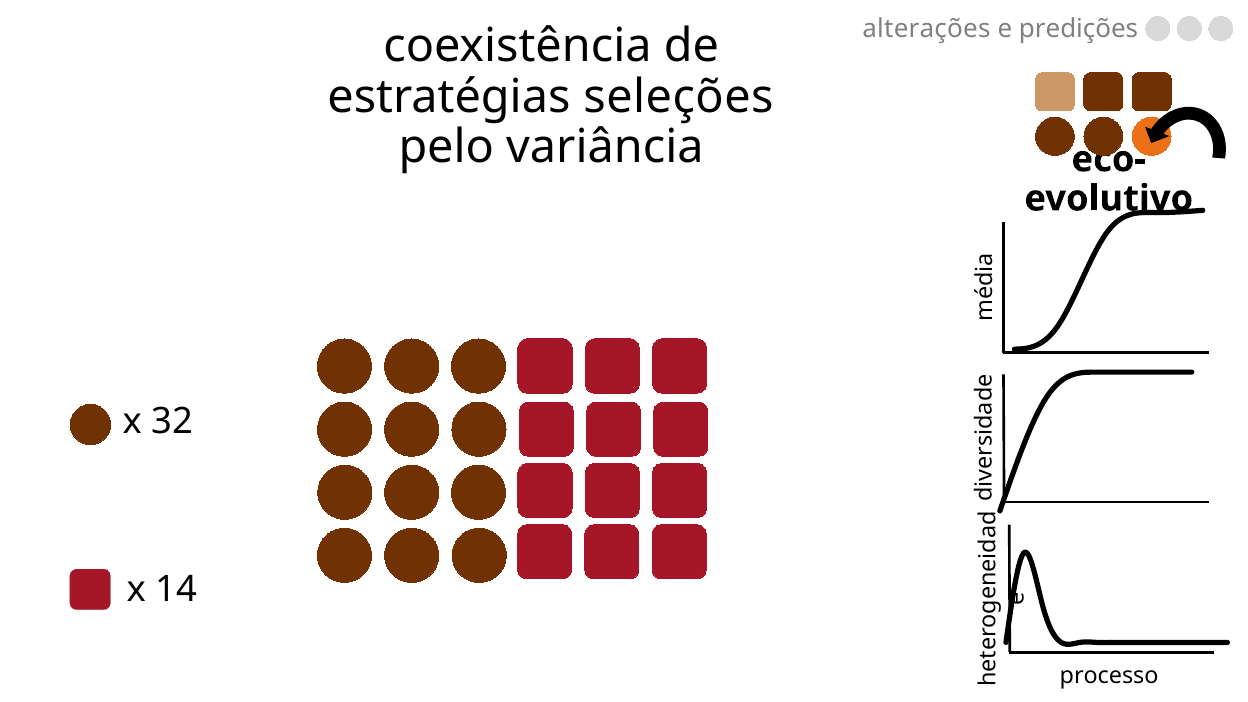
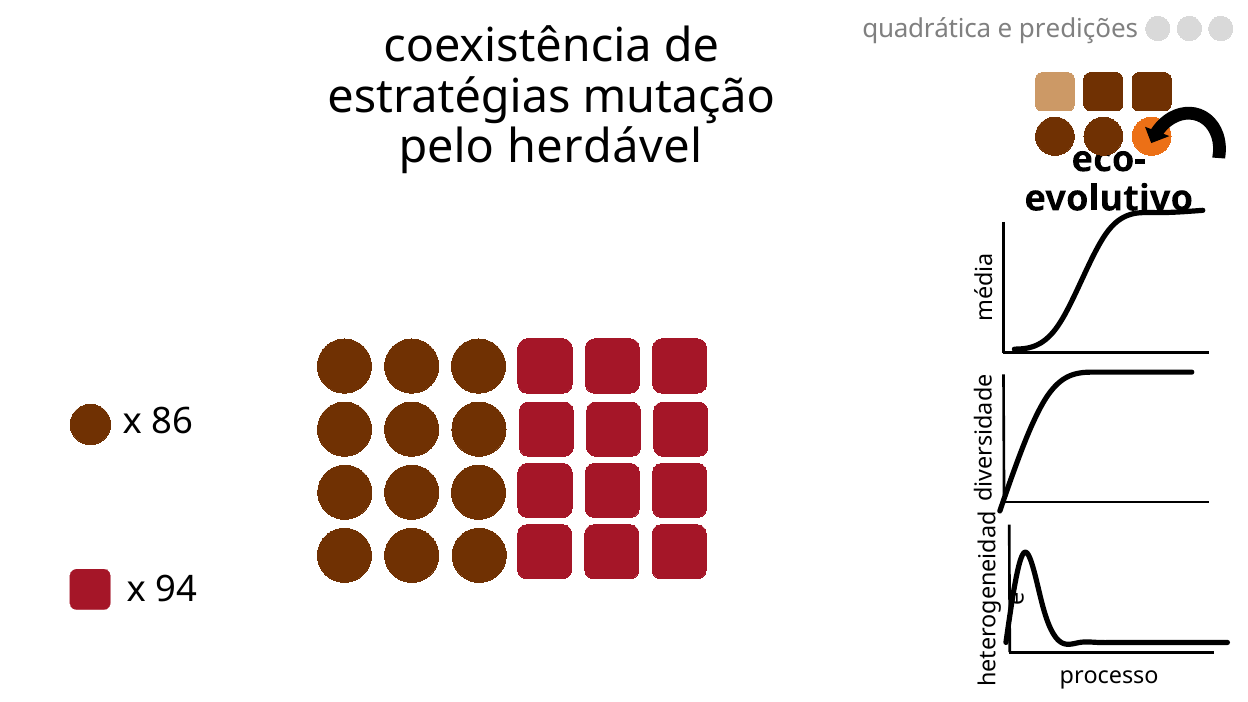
alterações: alterações -> quadrática
seleções: seleções -> mutação
variância: variância -> herdável
32: 32 -> 86
14: 14 -> 94
